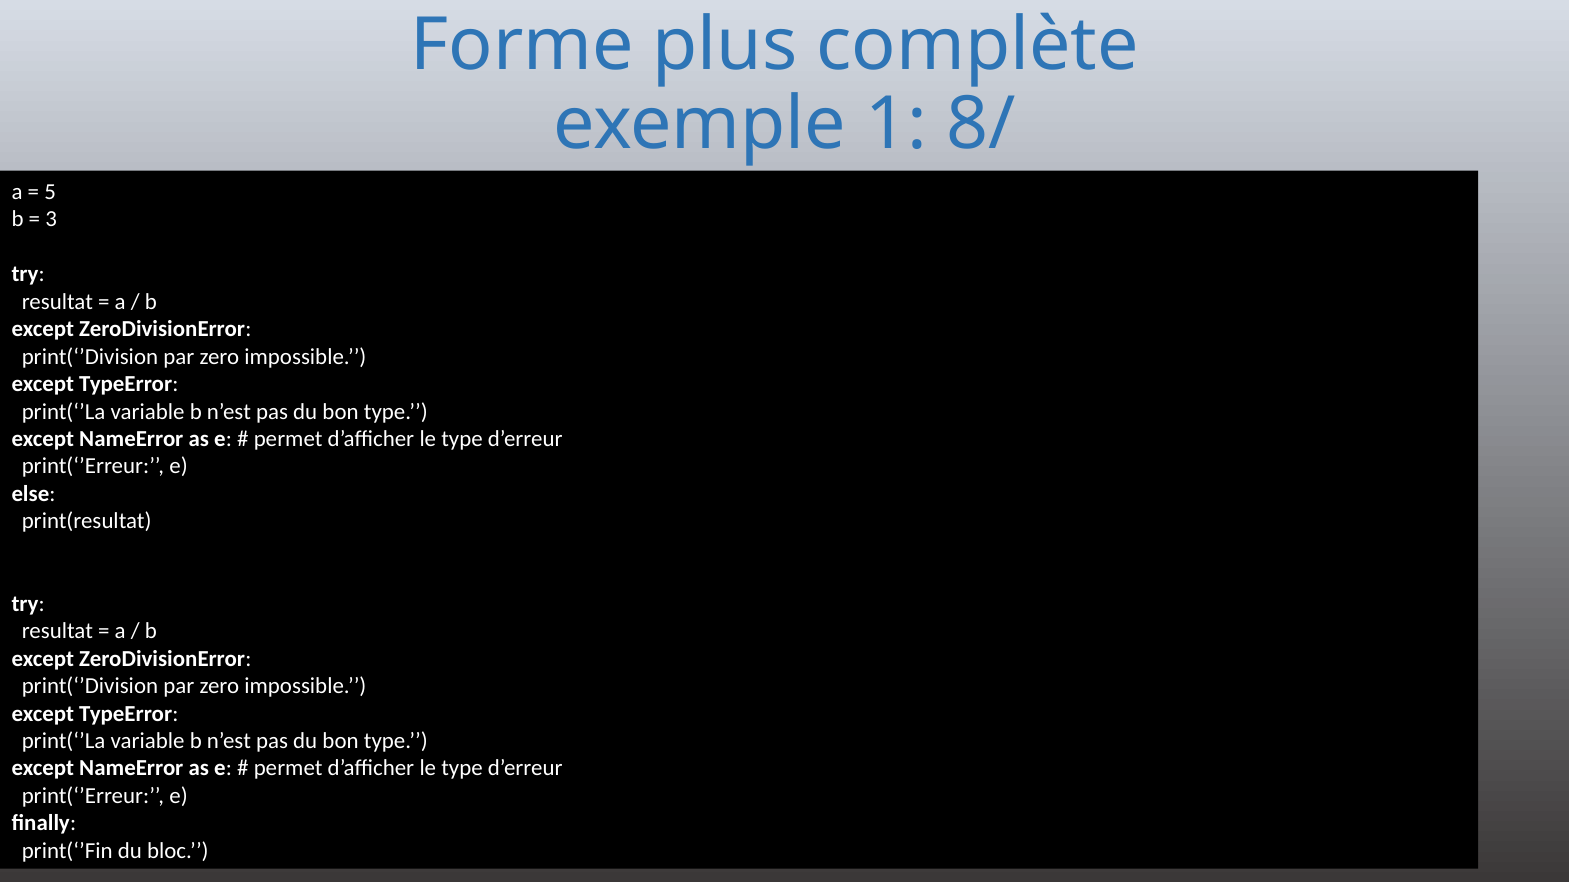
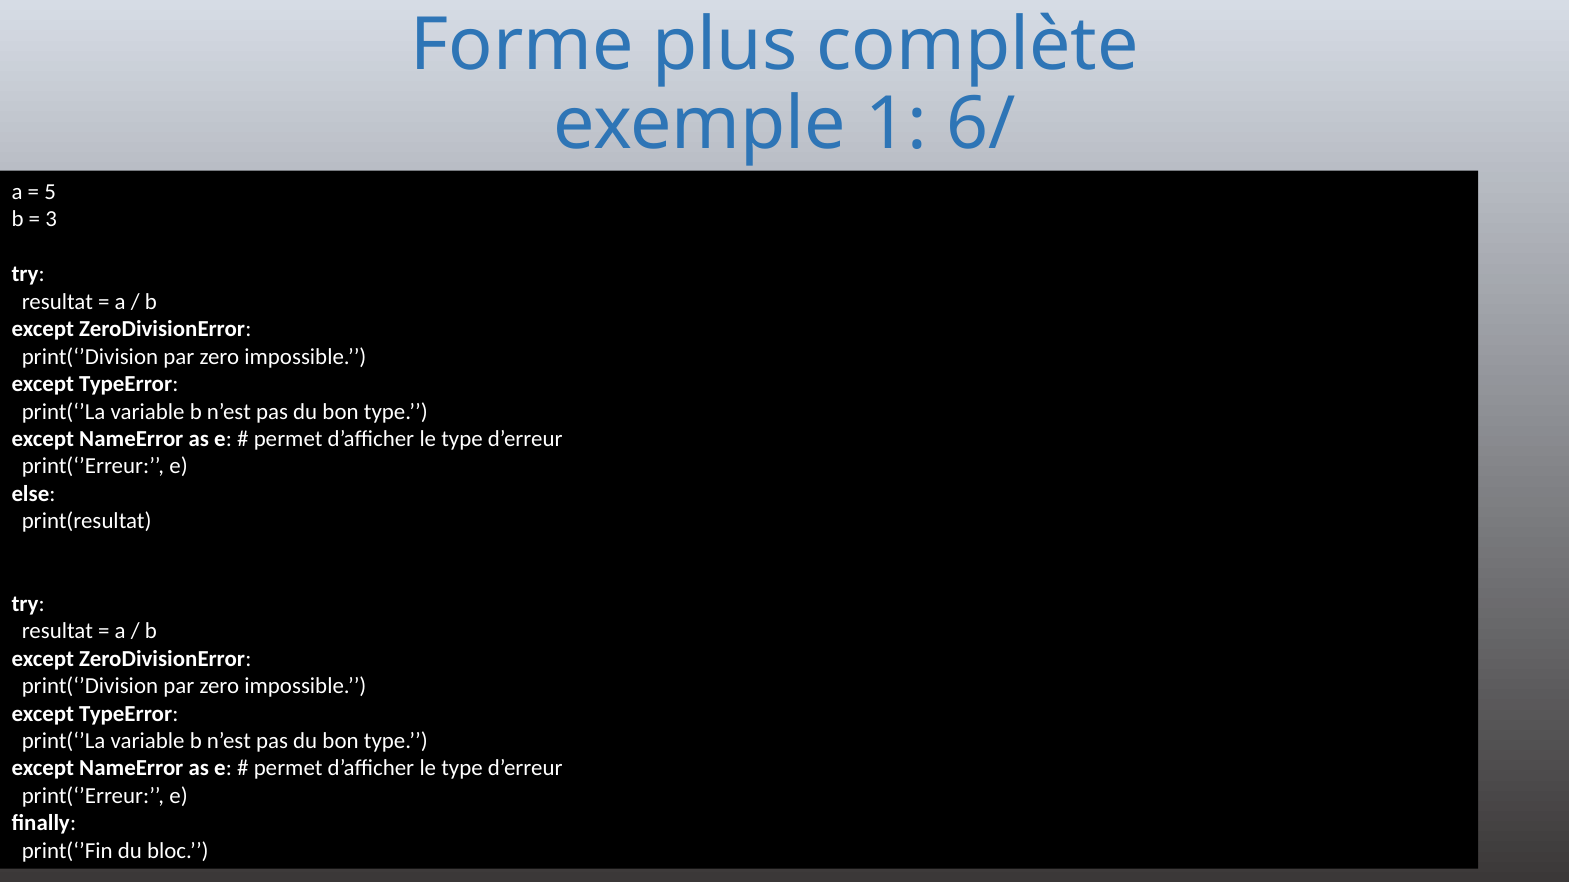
8/: 8/ -> 6/
